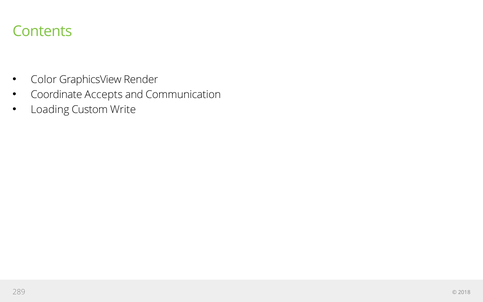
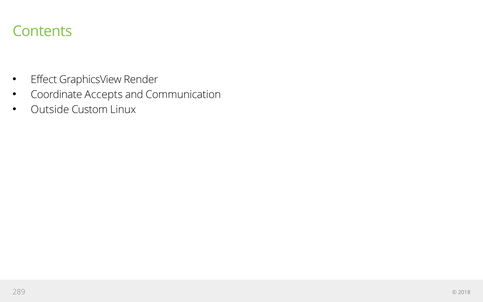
Color: Color -> Effect
Loading: Loading -> Outside
Write: Write -> Linux
